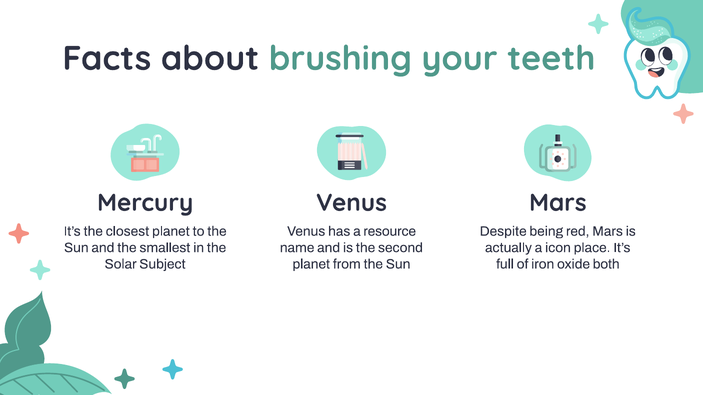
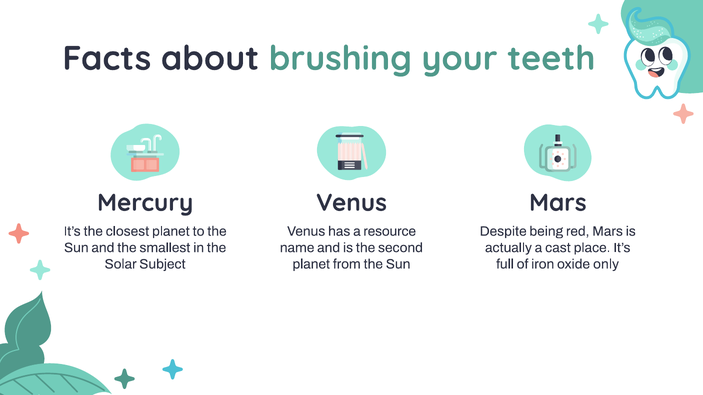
icon: icon -> cast
both: both -> only
